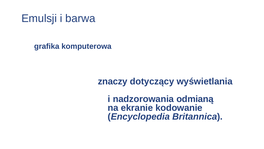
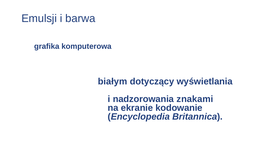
znaczy: znaczy -> białym
odmianą: odmianą -> znakami
